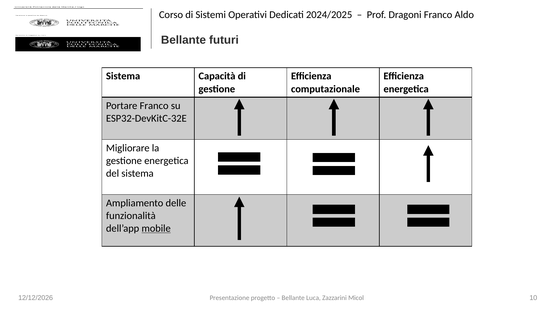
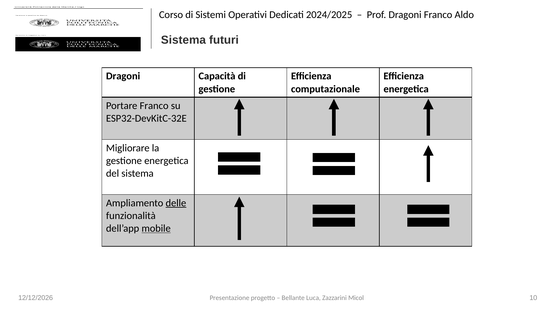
Bellante at (183, 40): Bellante -> Sistema
Sistema at (123, 76): Sistema -> Dragoni
delle underline: none -> present
